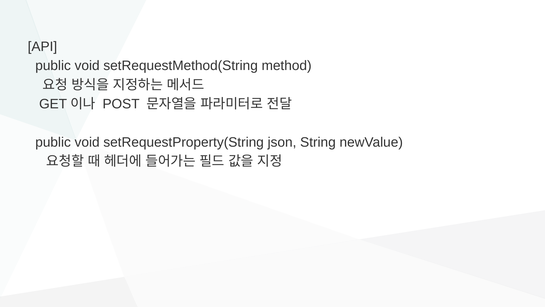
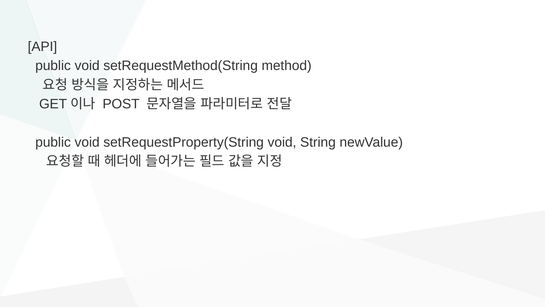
setRequestProperty(String json: json -> void
